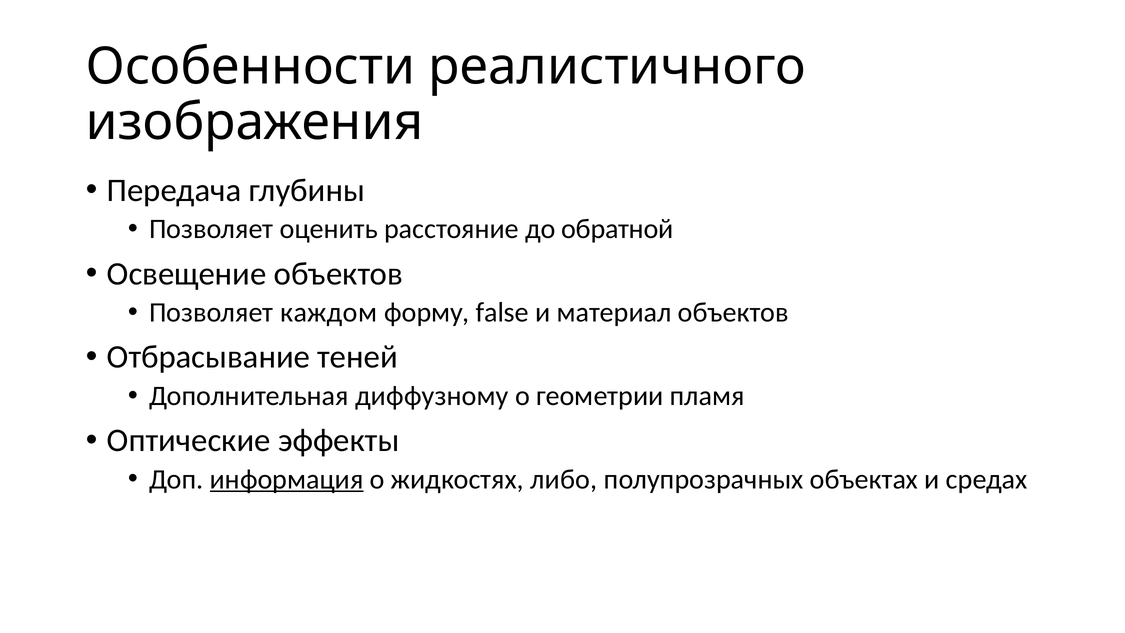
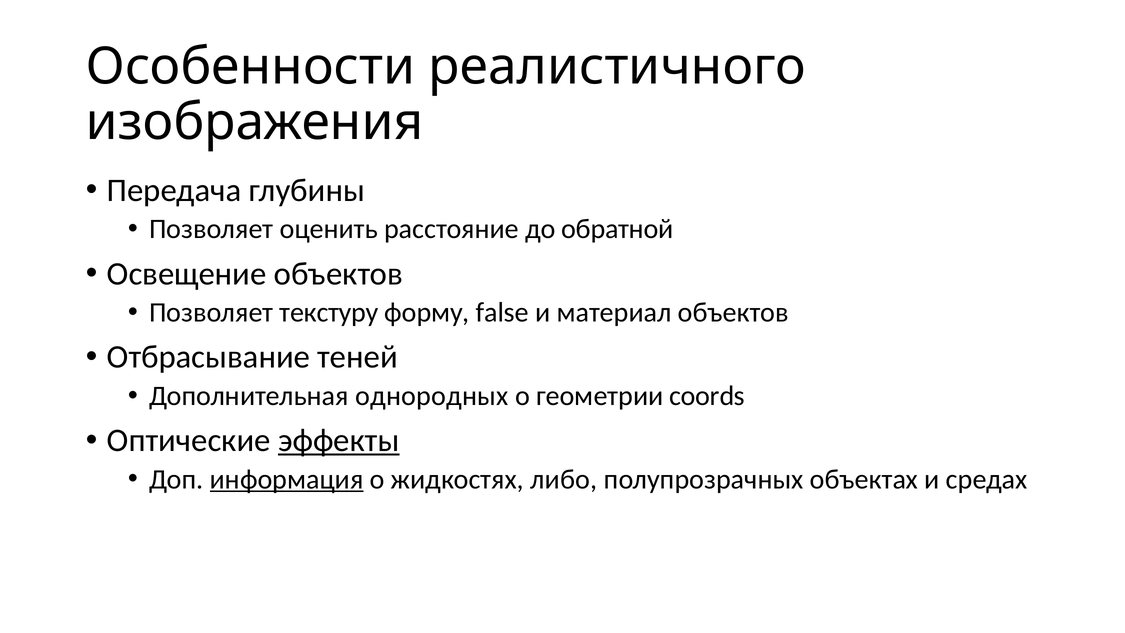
каждом: каждом -> текстуру
диффузному: диффузному -> однородных
пламя: пламя -> coords
эффекты underline: none -> present
